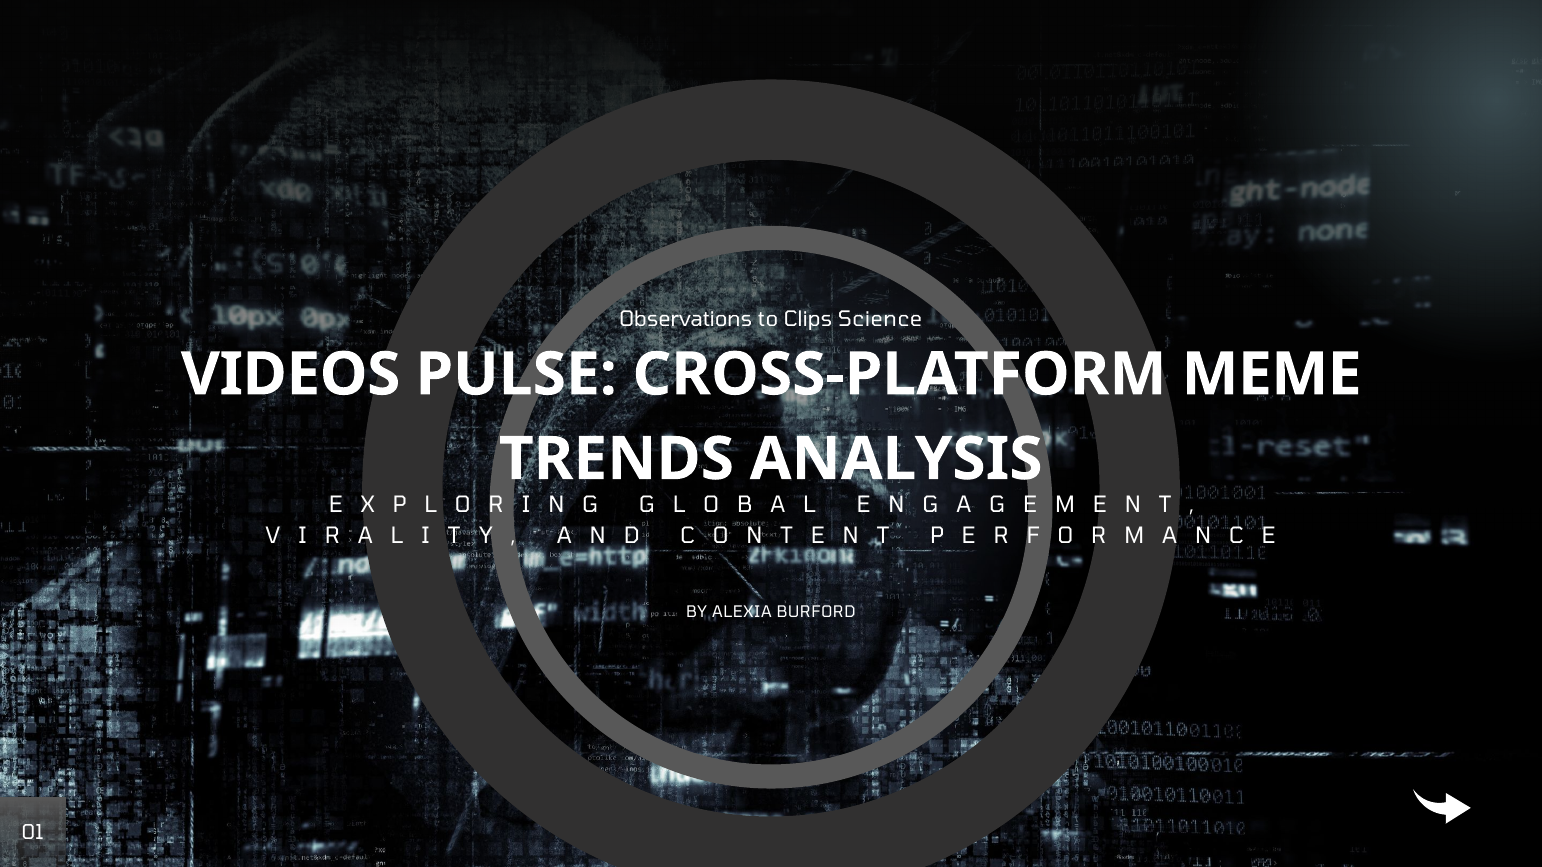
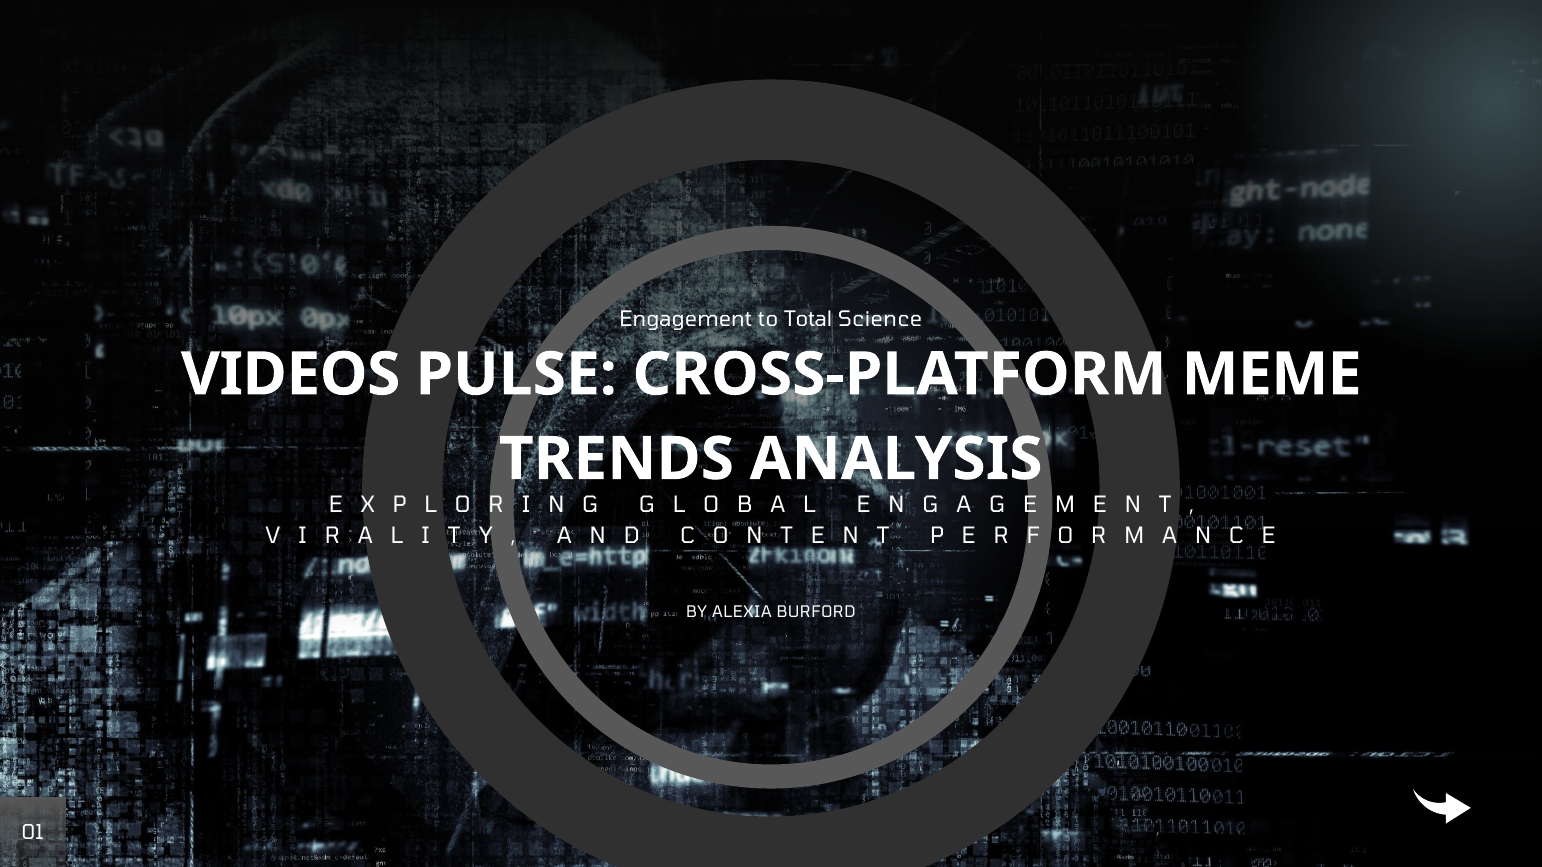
Observations: Observations -> Engagement
Clips: Clips -> Total
